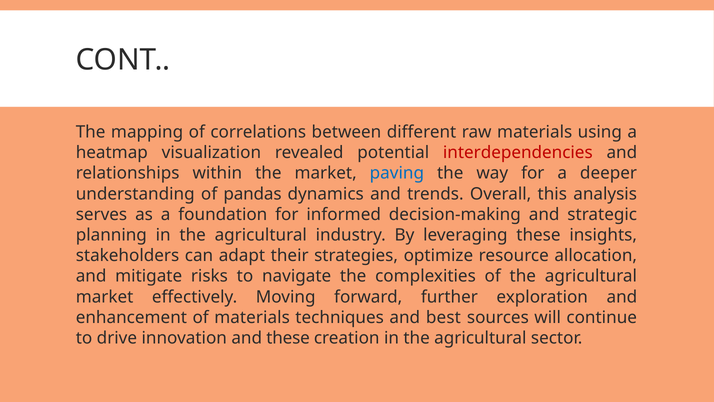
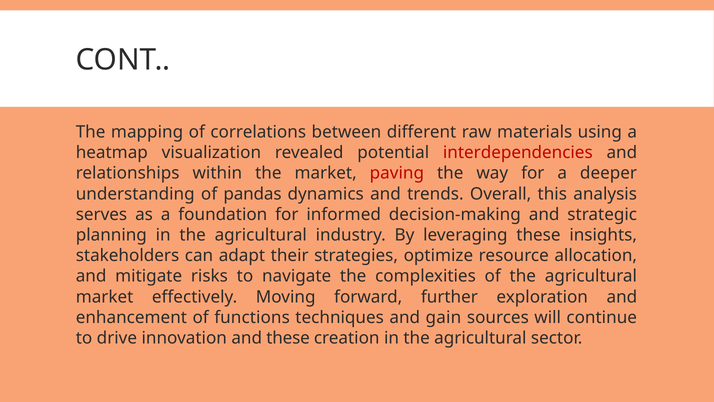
paving colour: blue -> red
of materials: materials -> functions
best: best -> gain
